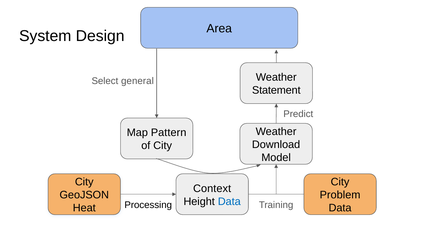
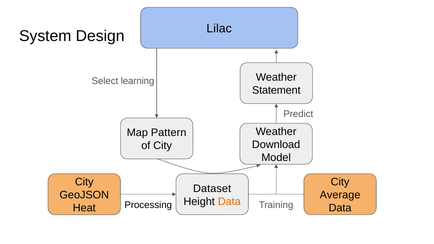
Area: Area -> Lilac
general: general -> learning
Context: Context -> Dataset
Problem: Problem -> Average
Data at (229, 202) colour: blue -> orange
